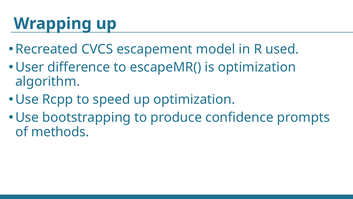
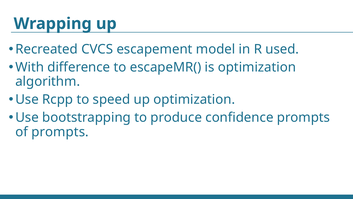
User: User -> With
of methods: methods -> prompts
